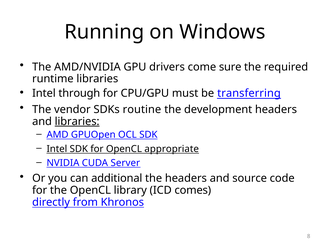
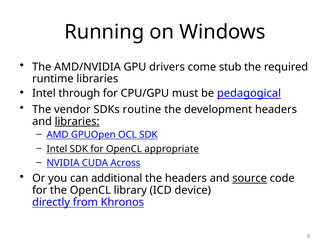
sure: sure -> stub
transferring: transferring -> pedagogical
Server: Server -> Across
source underline: none -> present
comes: comes -> device
